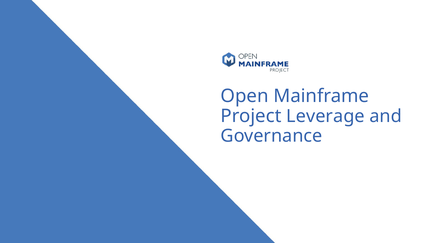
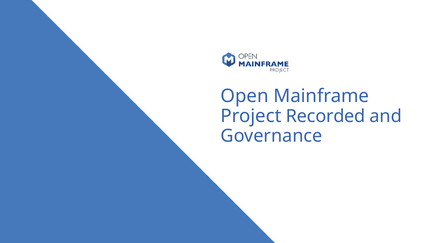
Leverage: Leverage -> Recorded
